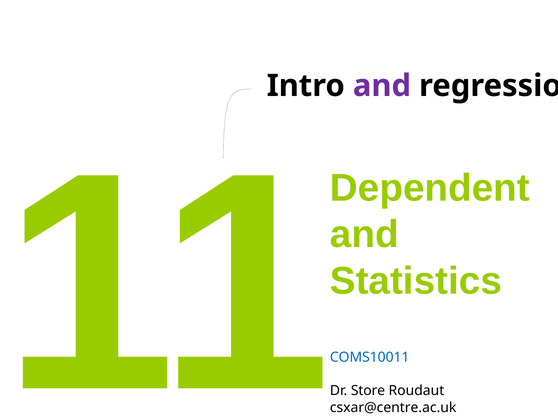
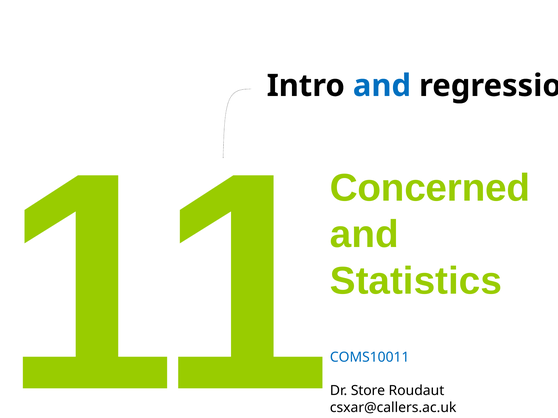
and at (382, 86) colour: purple -> blue
Dependent: Dependent -> Concerned
csxar@centre.ac.uk: csxar@centre.ac.uk -> csxar@callers.ac.uk
